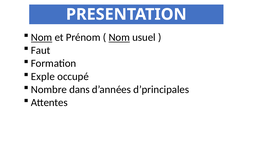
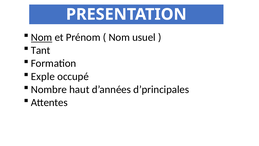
Nom at (119, 37) underline: present -> none
Faut: Faut -> Tant
dans: dans -> haut
